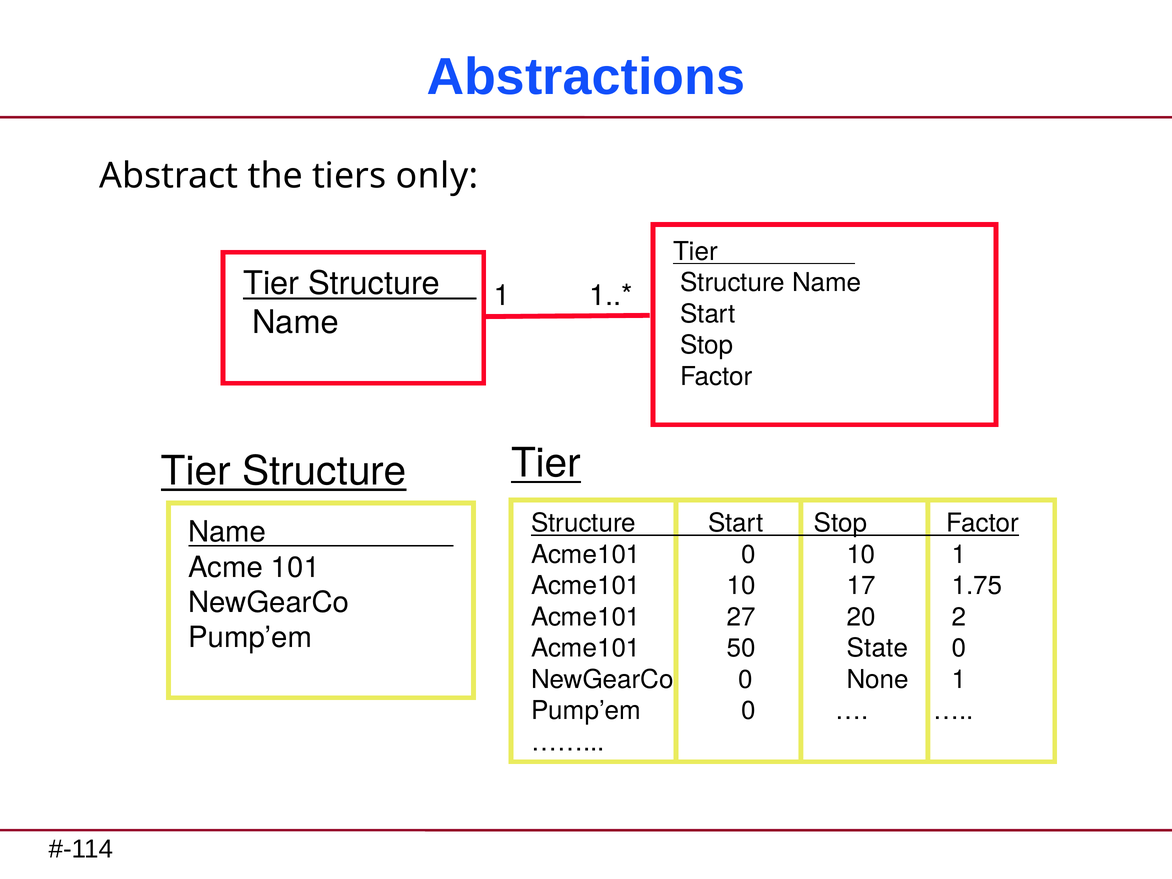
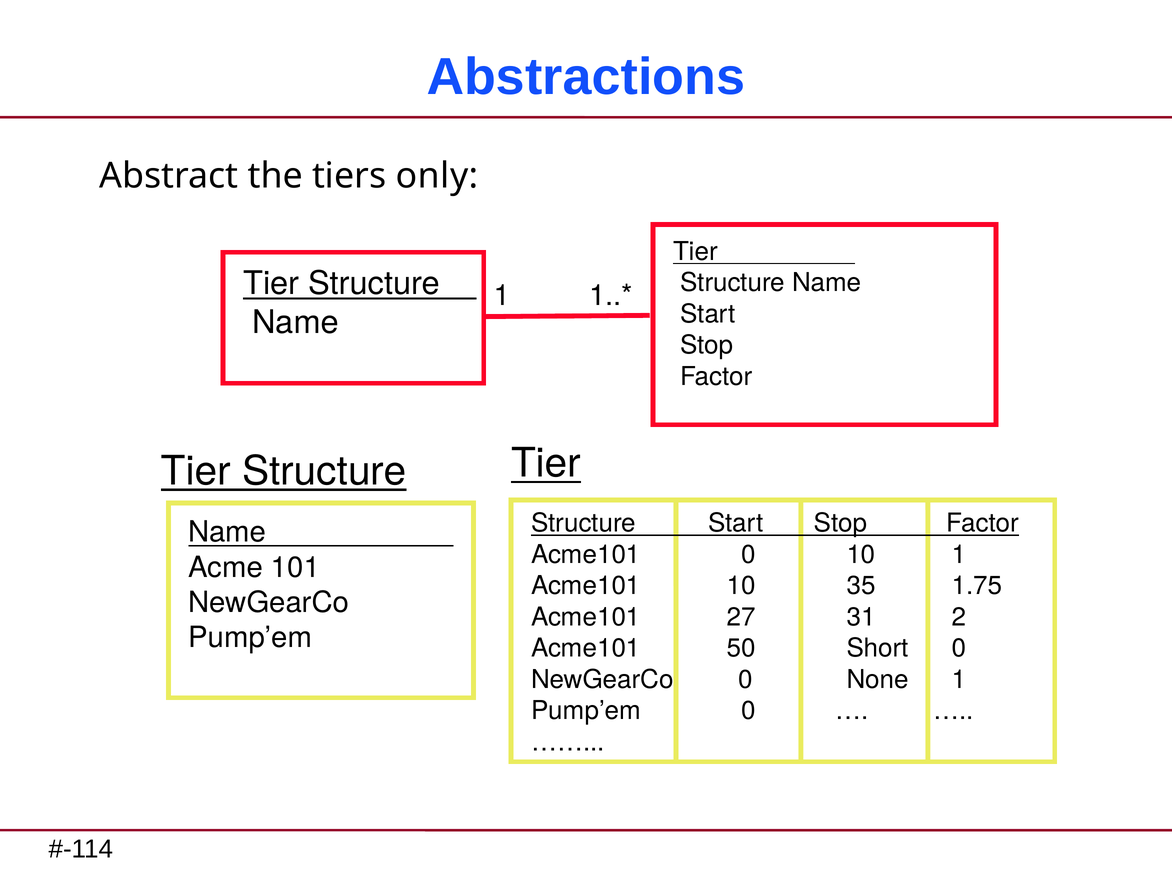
17: 17 -> 35
20: 20 -> 31
State: State -> Short
